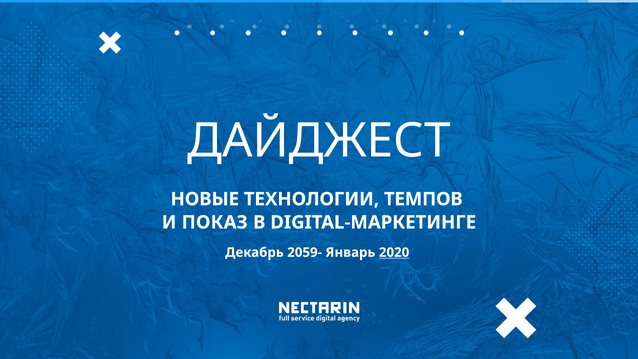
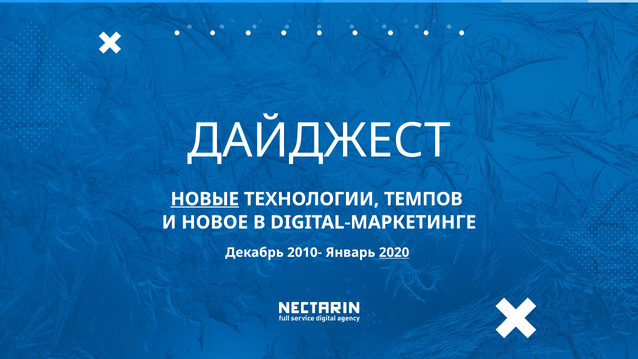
НОВЫЕ underline: none -> present
ПОКАЗ: ПОКАЗ -> НОВОЕ
2059-: 2059- -> 2010-
